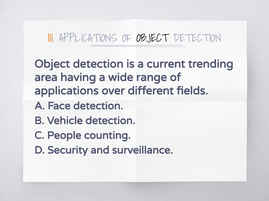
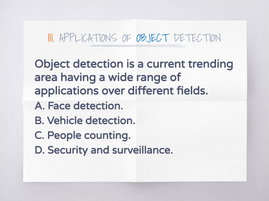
OBJECT at (152, 38) colour: black -> blue
